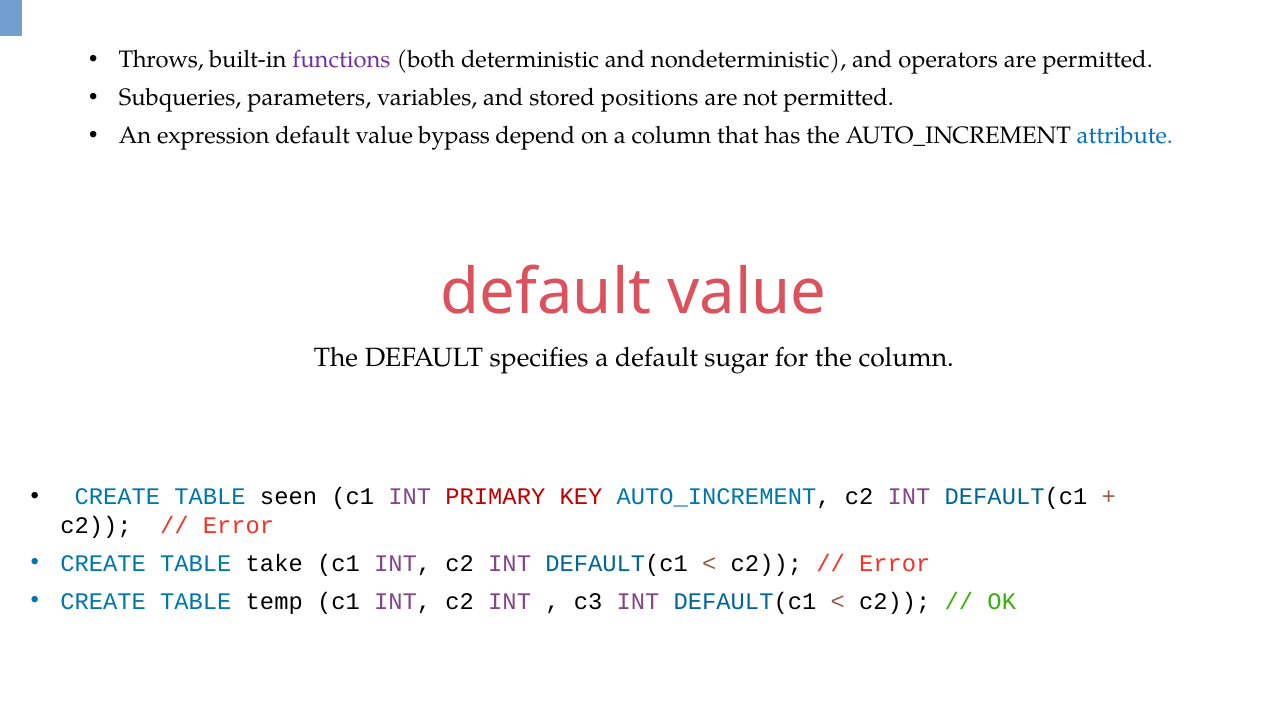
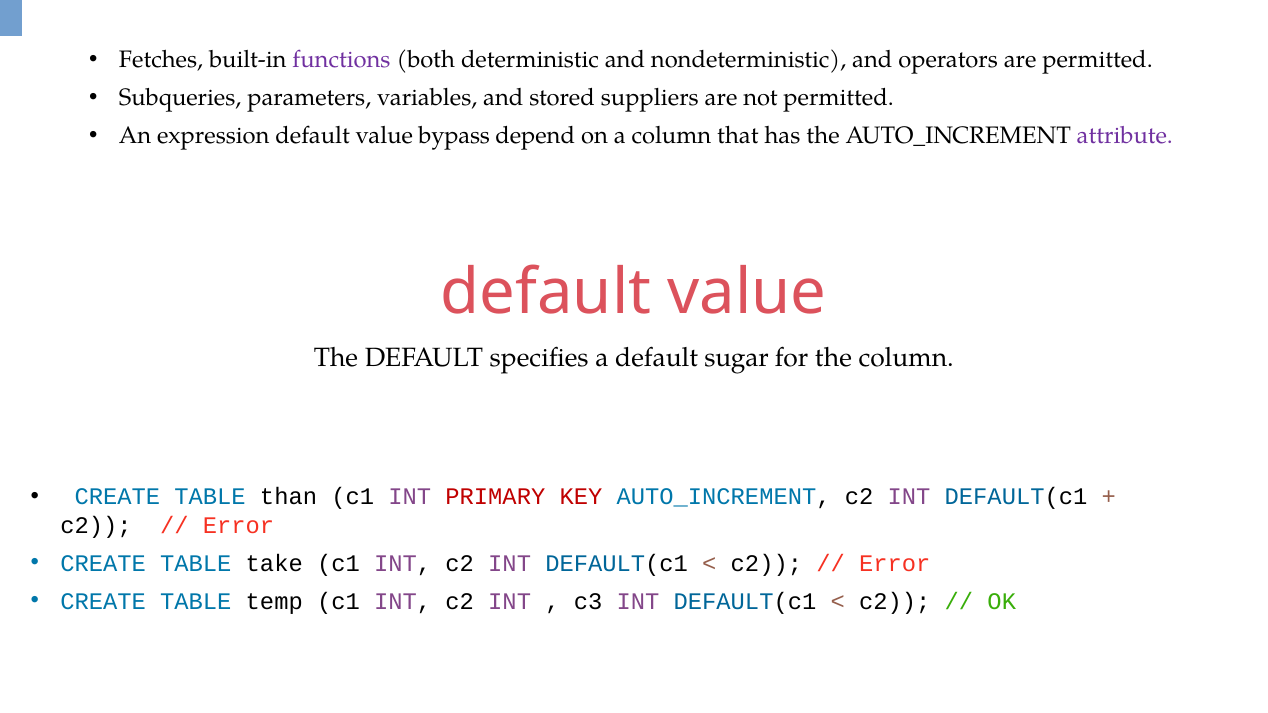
Throws: Throws -> Fetches
positions: positions -> suppliers
attribute colour: blue -> purple
seen: seen -> than
